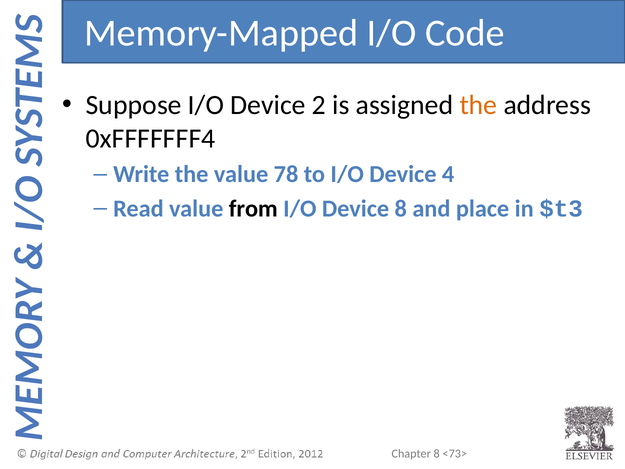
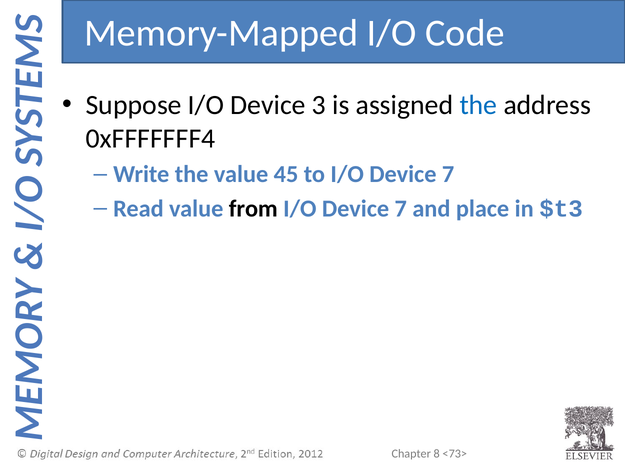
2: 2 -> 3
the at (478, 105) colour: orange -> blue
78: 78 -> 45
to I/O Device 4: 4 -> 7
8 at (401, 208): 8 -> 7
